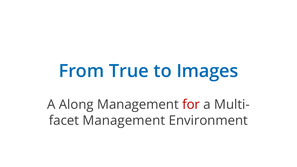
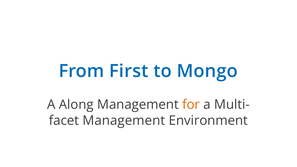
True: True -> First
Images: Images -> Mongo
for colour: red -> orange
